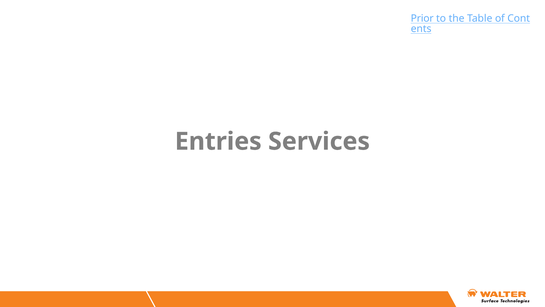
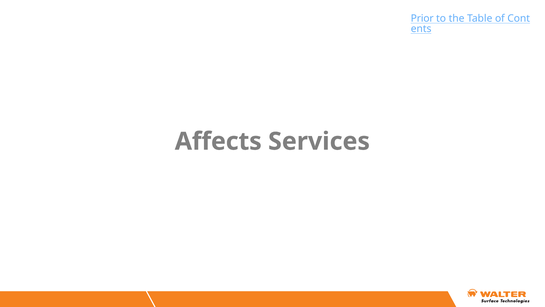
Entries: Entries -> Affects
